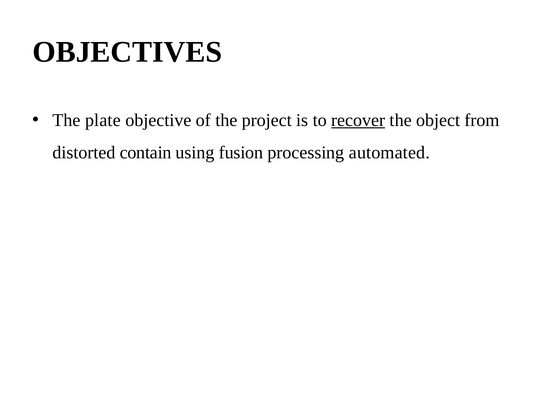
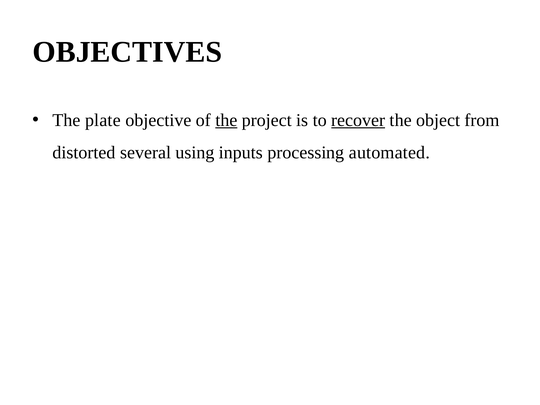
the at (226, 120) underline: none -> present
contain: contain -> several
fusion: fusion -> inputs
